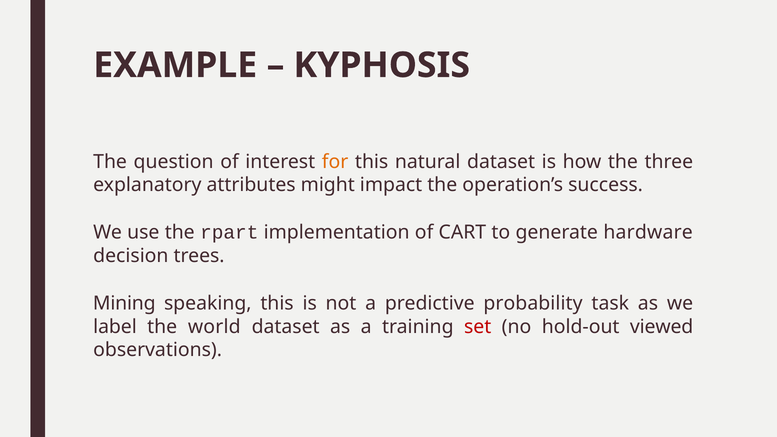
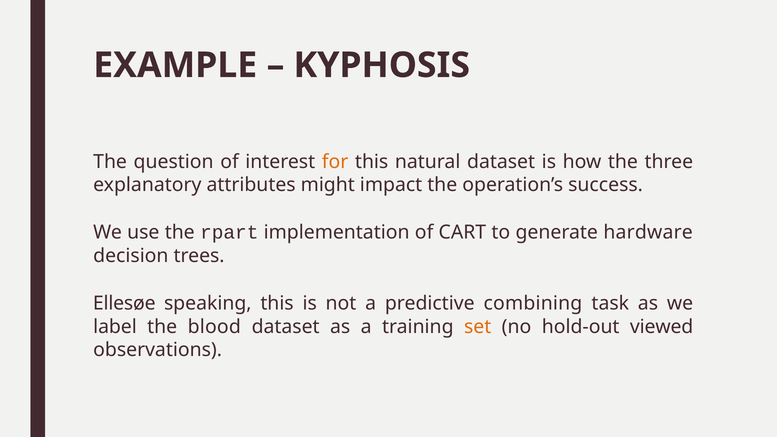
Mining: Mining -> Ellesøe
probability: probability -> combining
world: world -> blood
set colour: red -> orange
